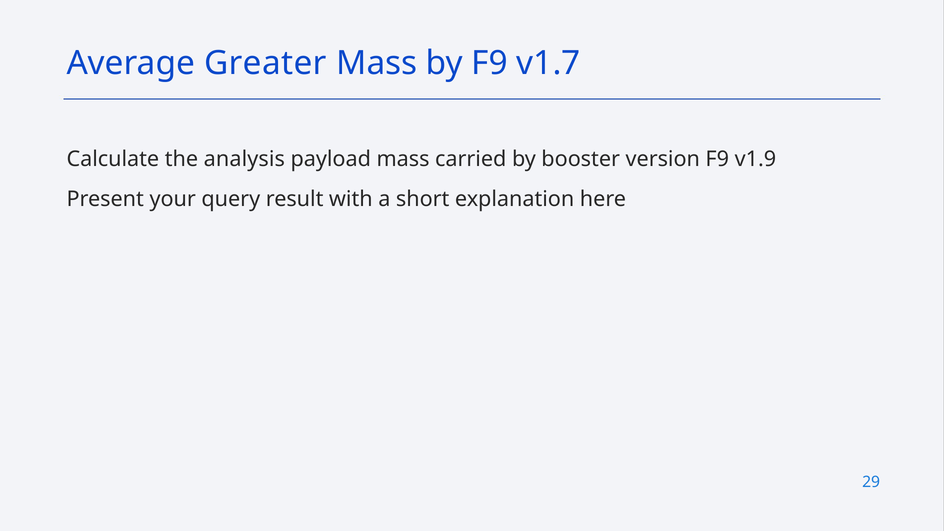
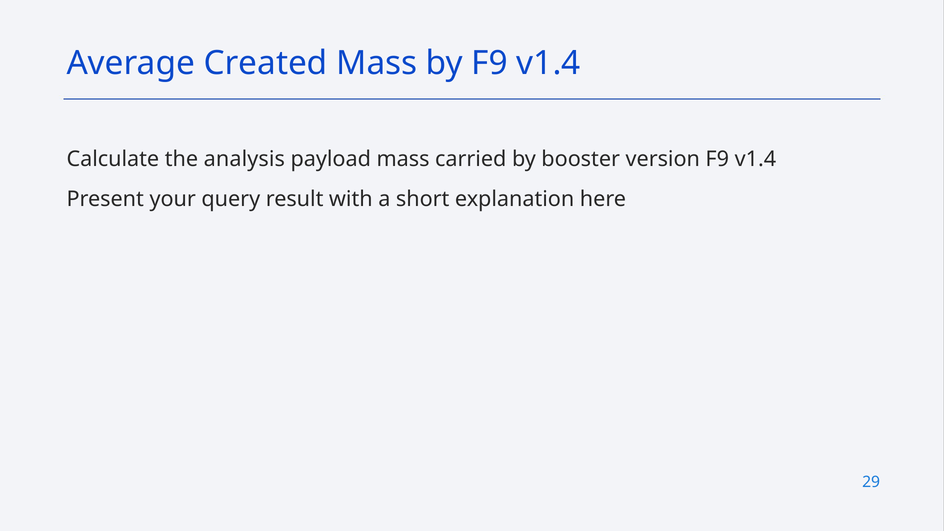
Greater: Greater -> Created
by F9 v1.7: v1.7 -> v1.4
version F9 v1.9: v1.9 -> v1.4
